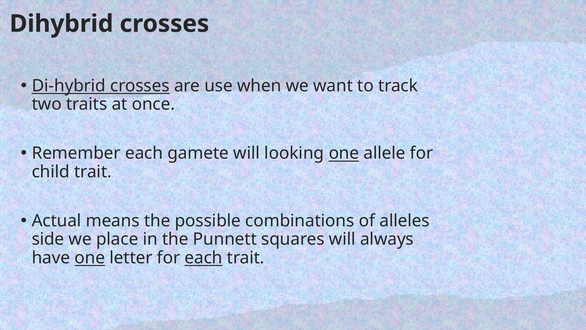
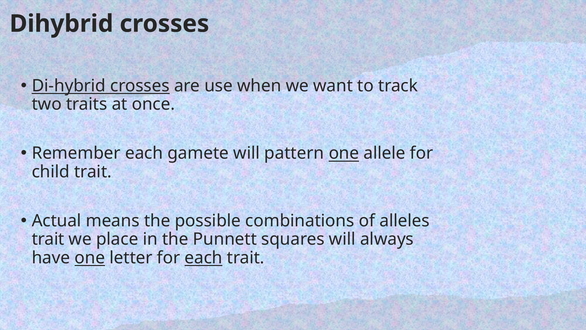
looking: looking -> pattern
side at (48, 239): side -> trait
